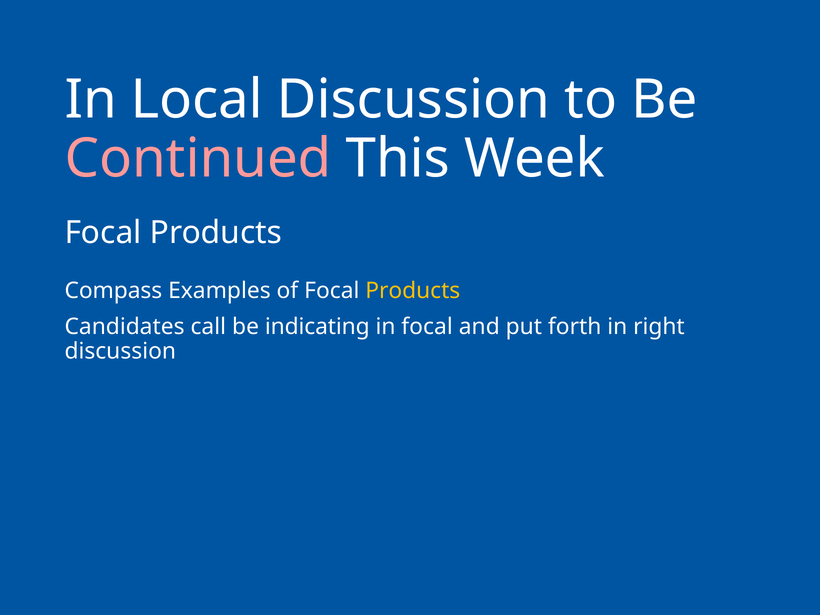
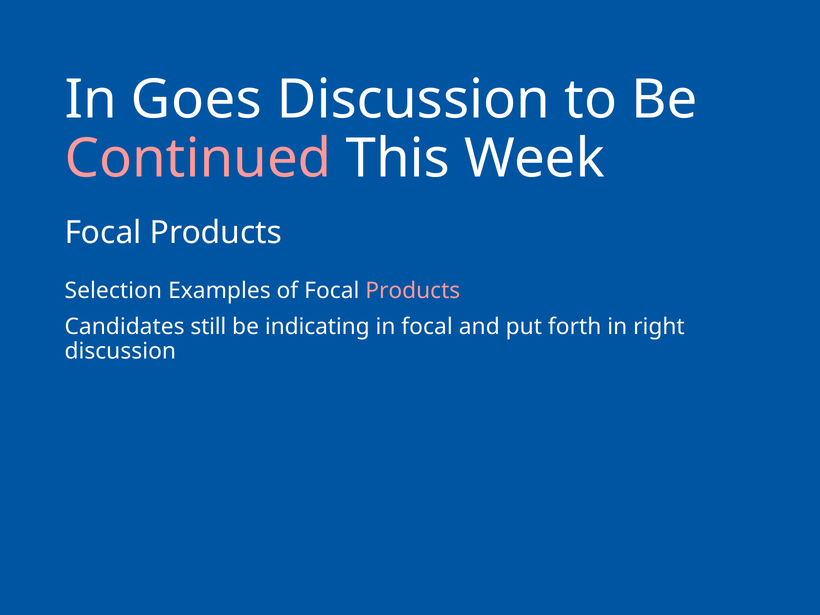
Local: Local -> Goes
Compass: Compass -> Selection
Products at (413, 291) colour: yellow -> pink
call: call -> still
